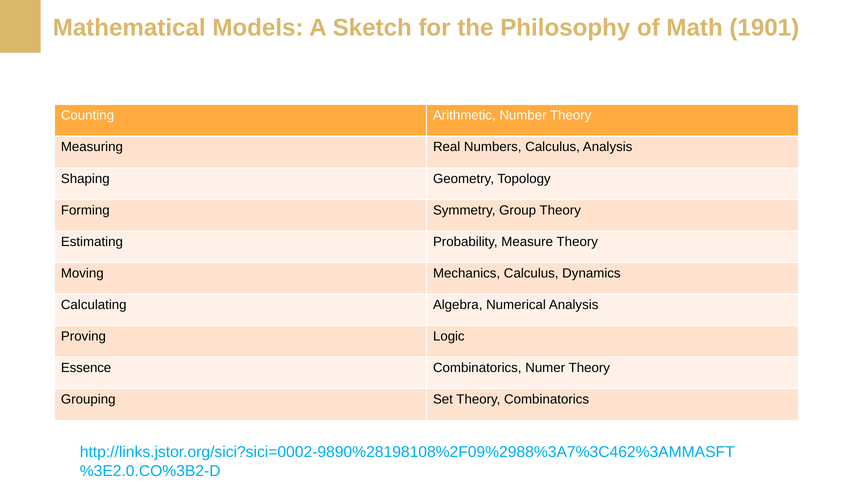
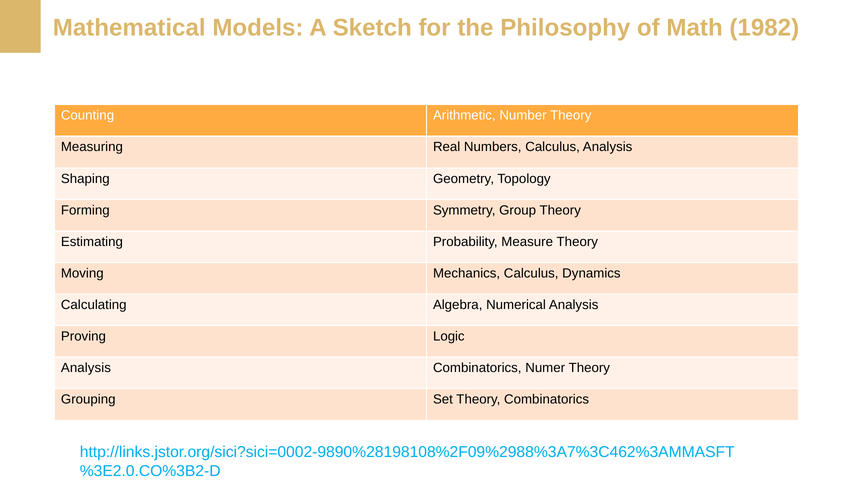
1901: 1901 -> 1982
Essence at (86, 368): Essence -> Analysis
